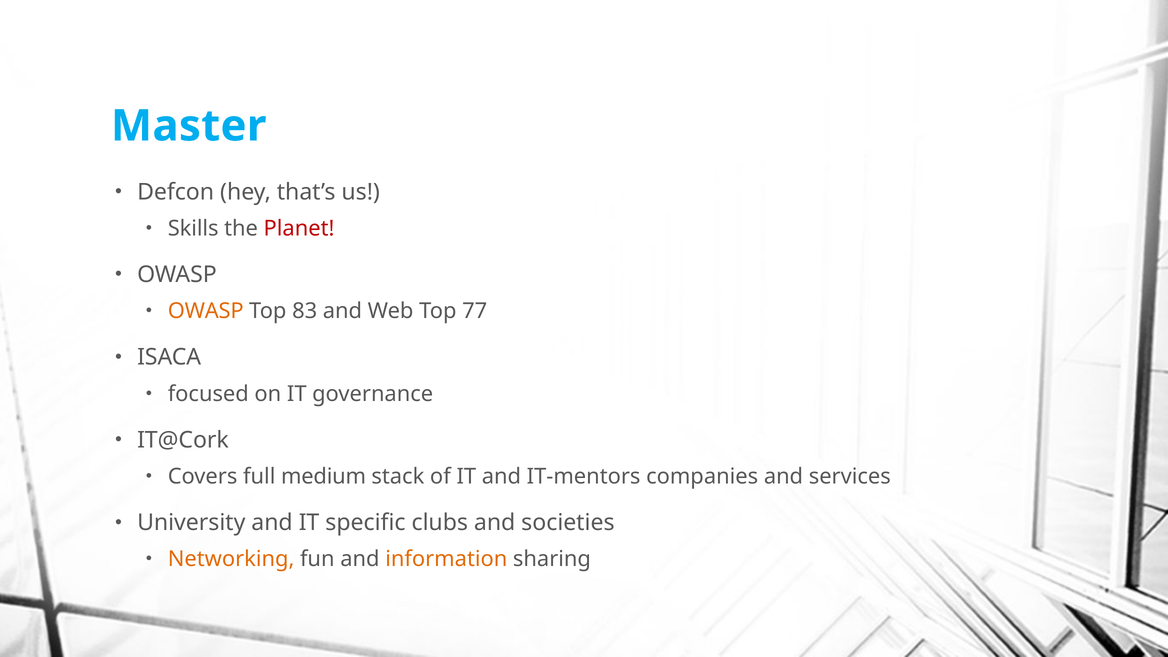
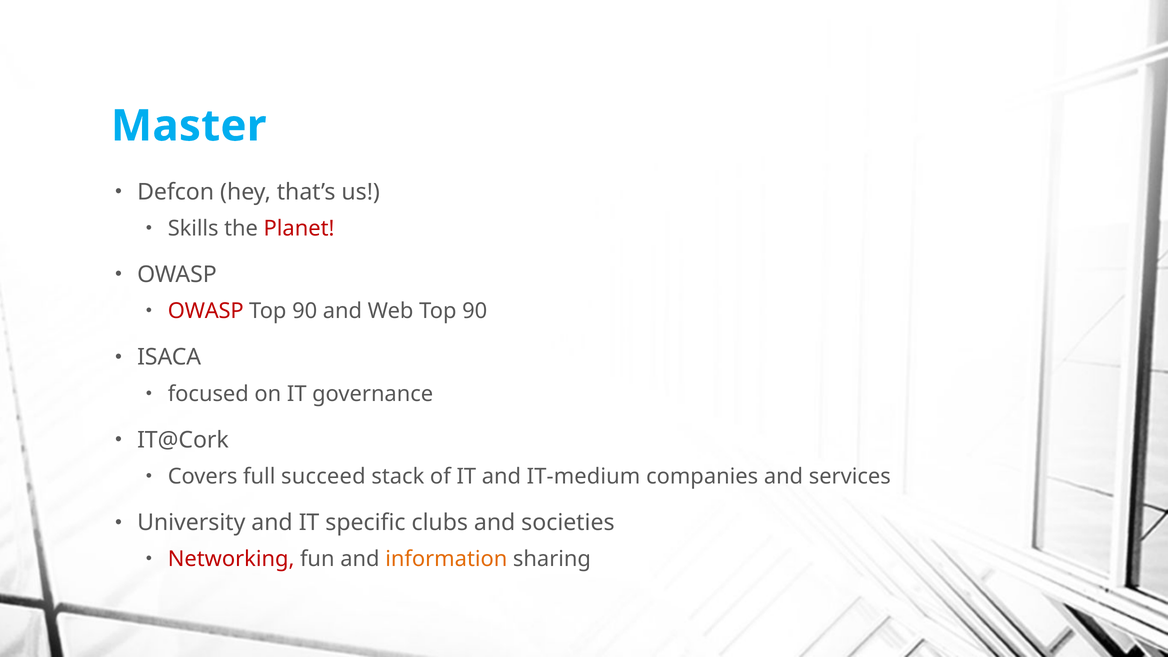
OWASP at (206, 311) colour: orange -> red
83 at (305, 311): 83 -> 90
Web Top 77: 77 -> 90
medium: medium -> succeed
IT-mentors: IT-mentors -> IT-medium
Networking colour: orange -> red
